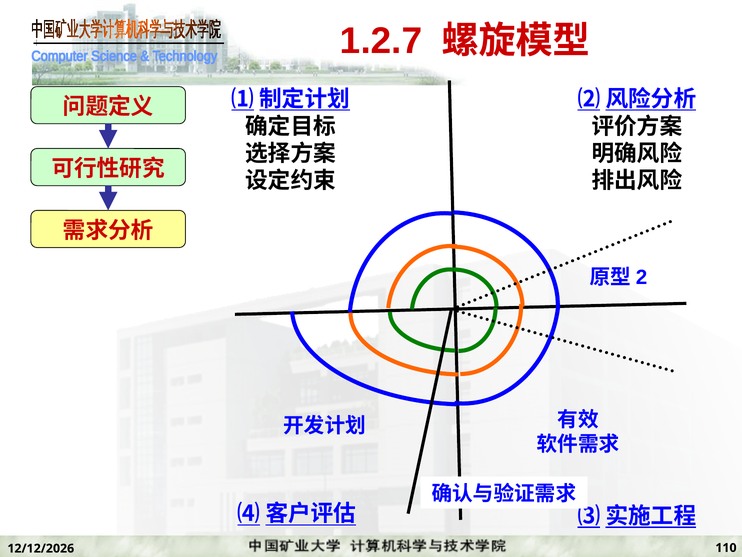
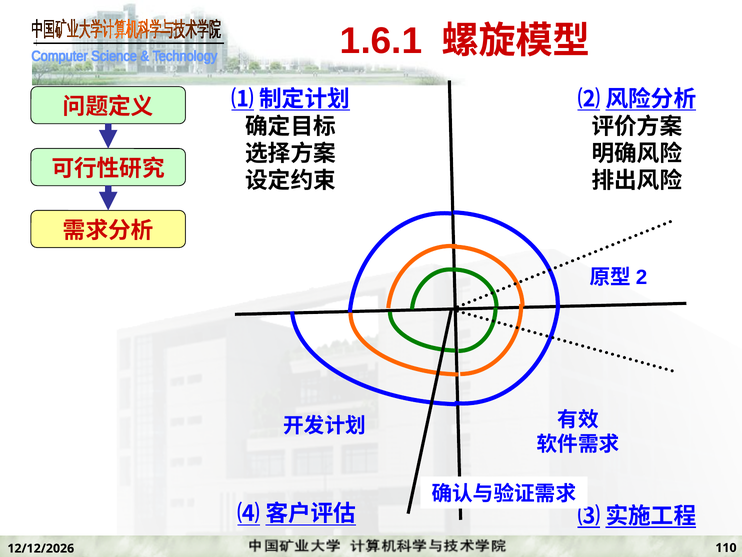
1.2.7: 1.2.7 -> 1.6.1
